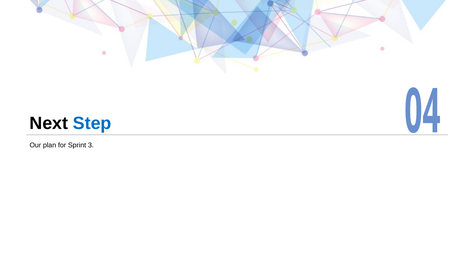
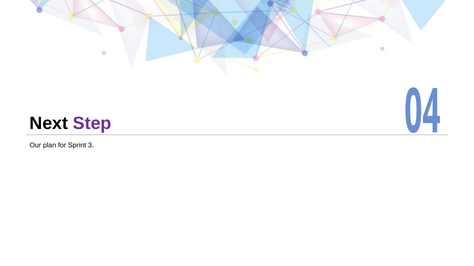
Step colour: blue -> purple
